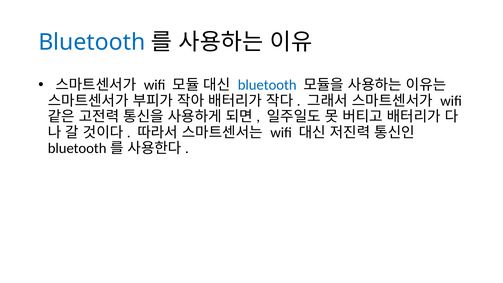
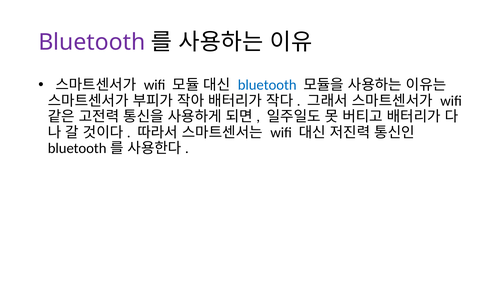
Bluetooth at (92, 42) colour: blue -> purple
